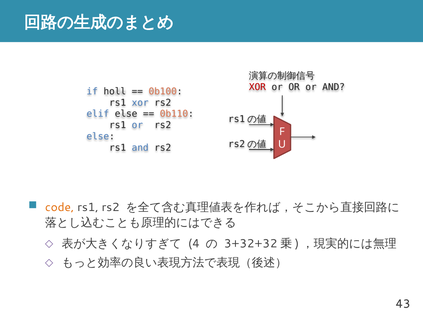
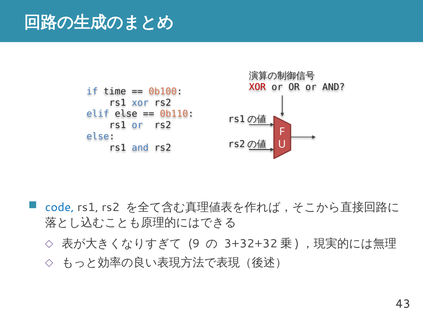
holl: holl -> time
code colour: orange -> blue
4: 4 -> 9
